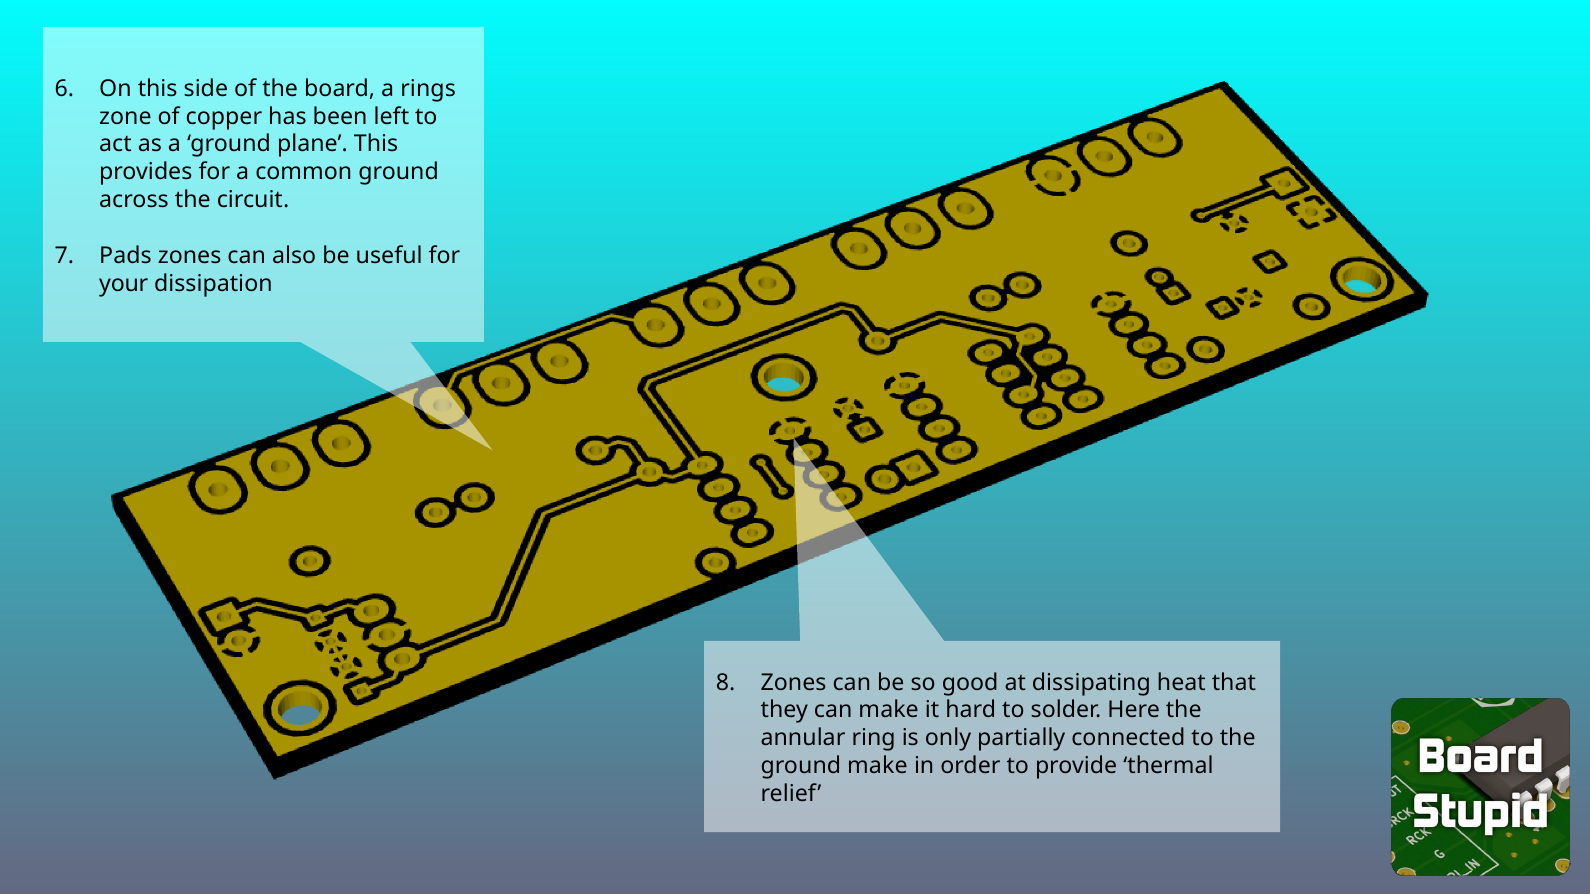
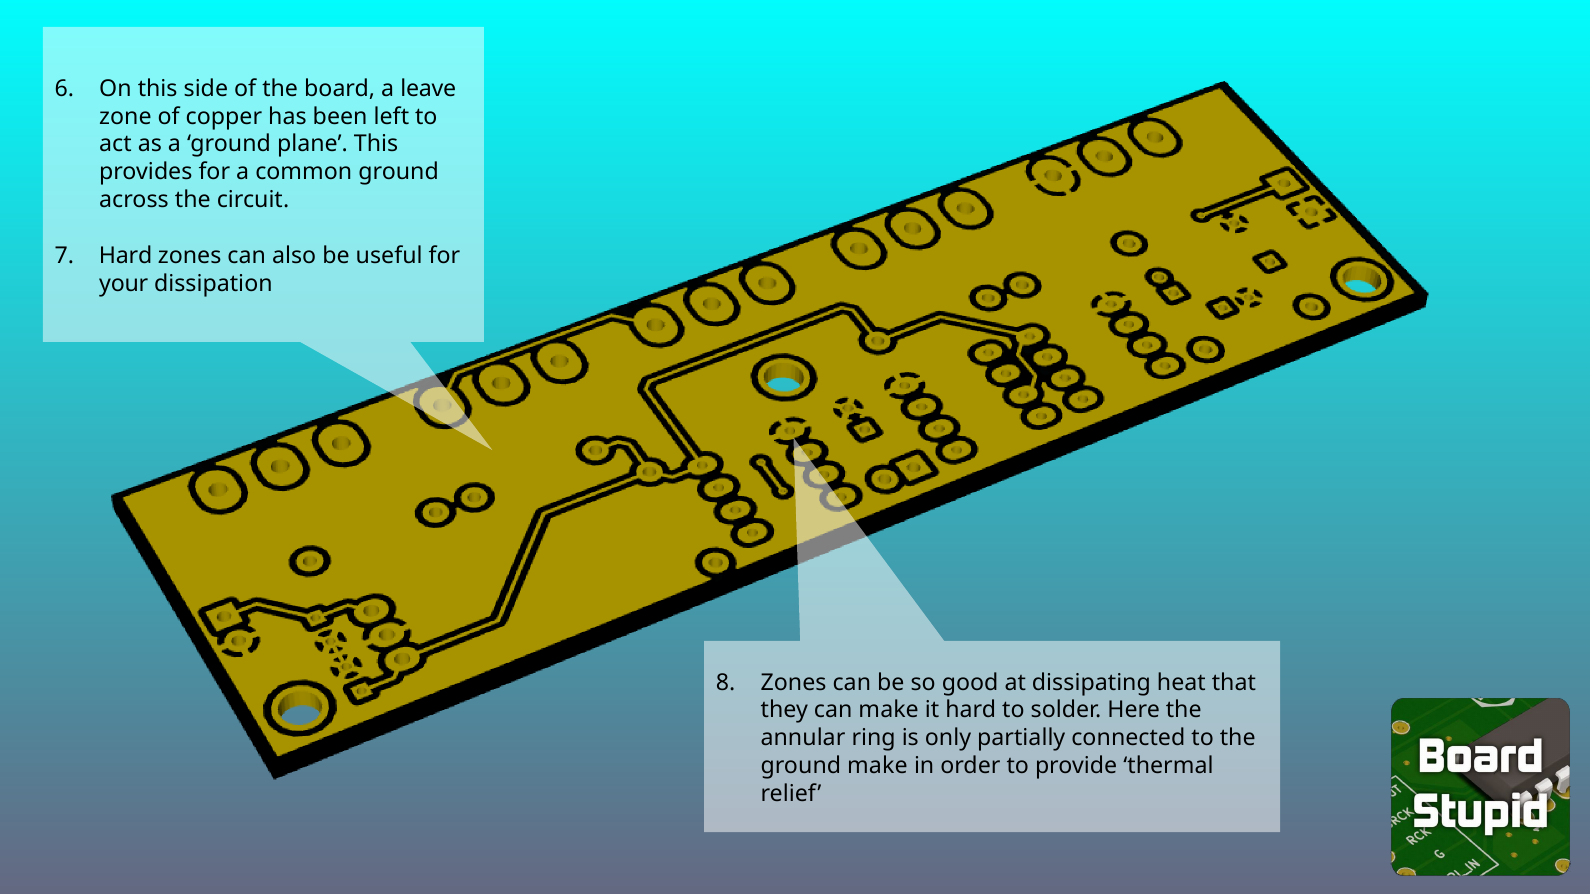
rings: rings -> leave
Pads at (125, 256): Pads -> Hard
